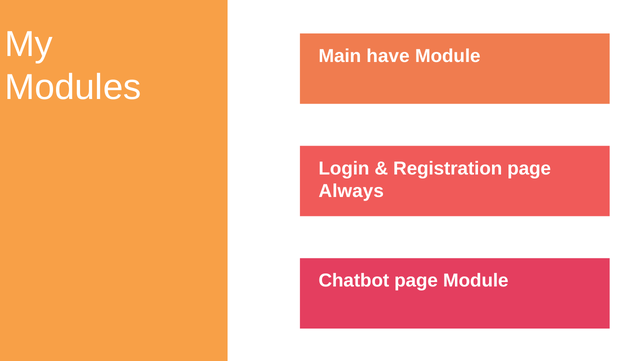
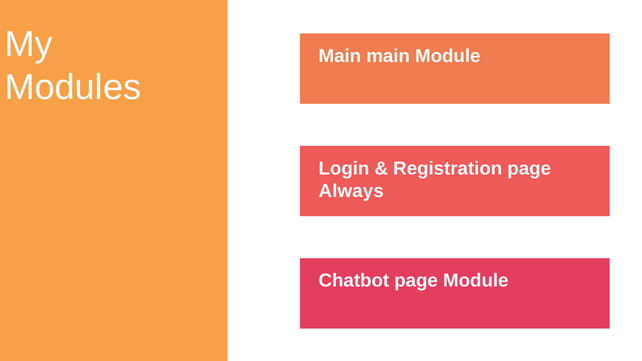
Main have: have -> main
